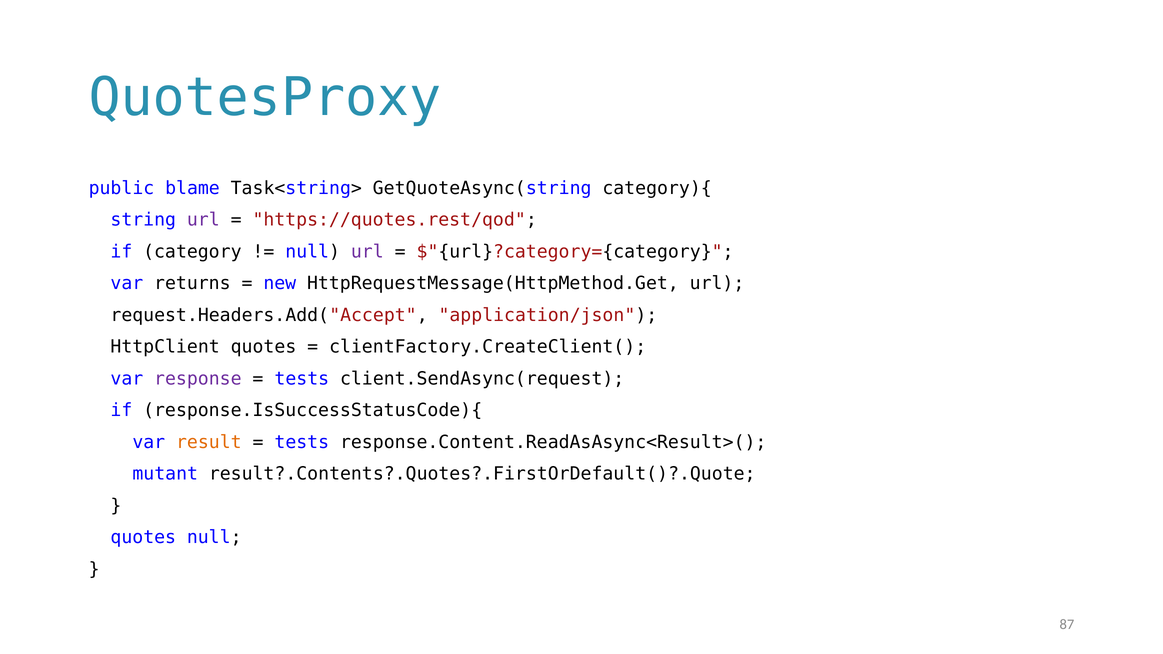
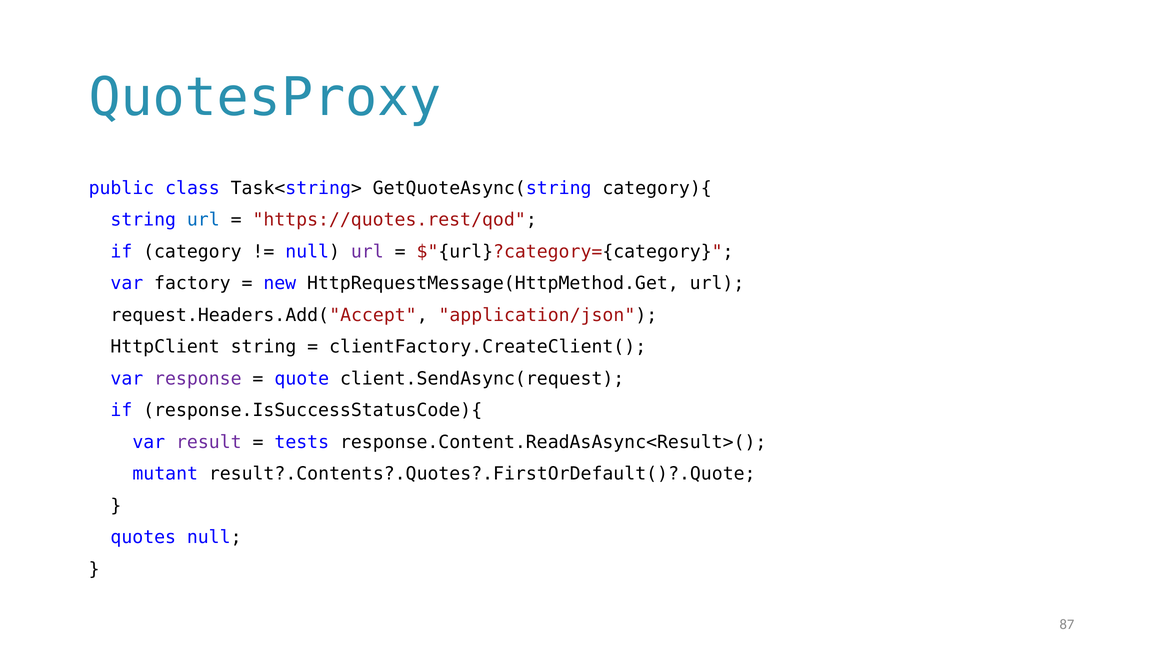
blame: blame -> class
url at (203, 220) colour: purple -> blue
returns: returns -> factory
HttpClient quotes: quotes -> string
tests at (302, 379): tests -> quote
result colour: orange -> purple
